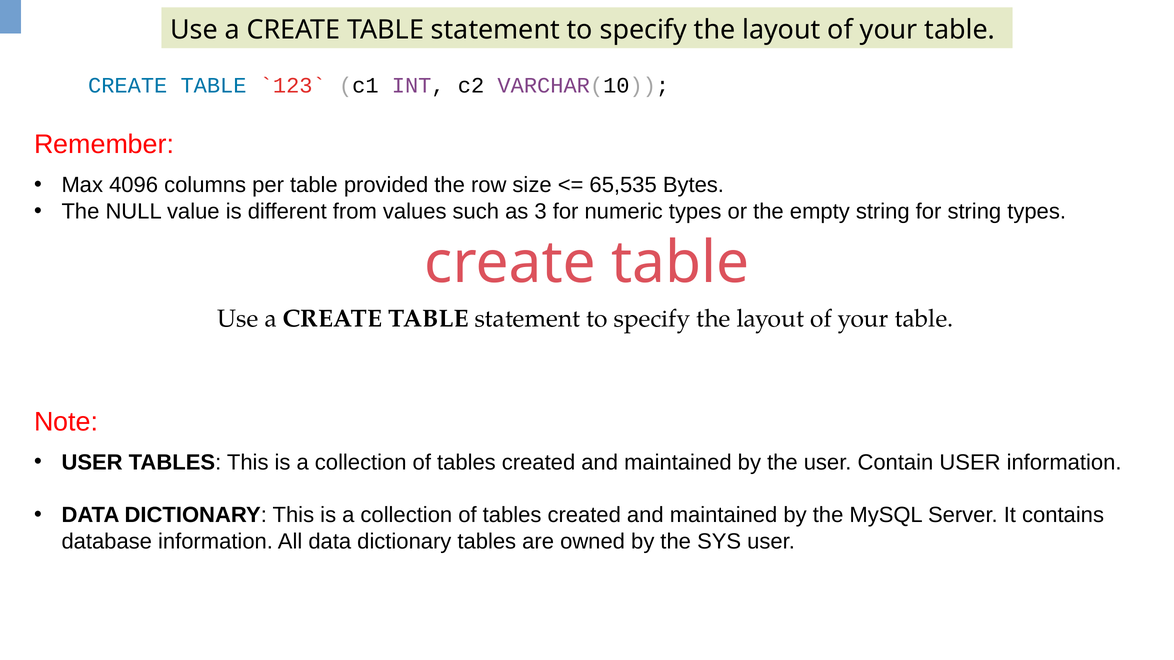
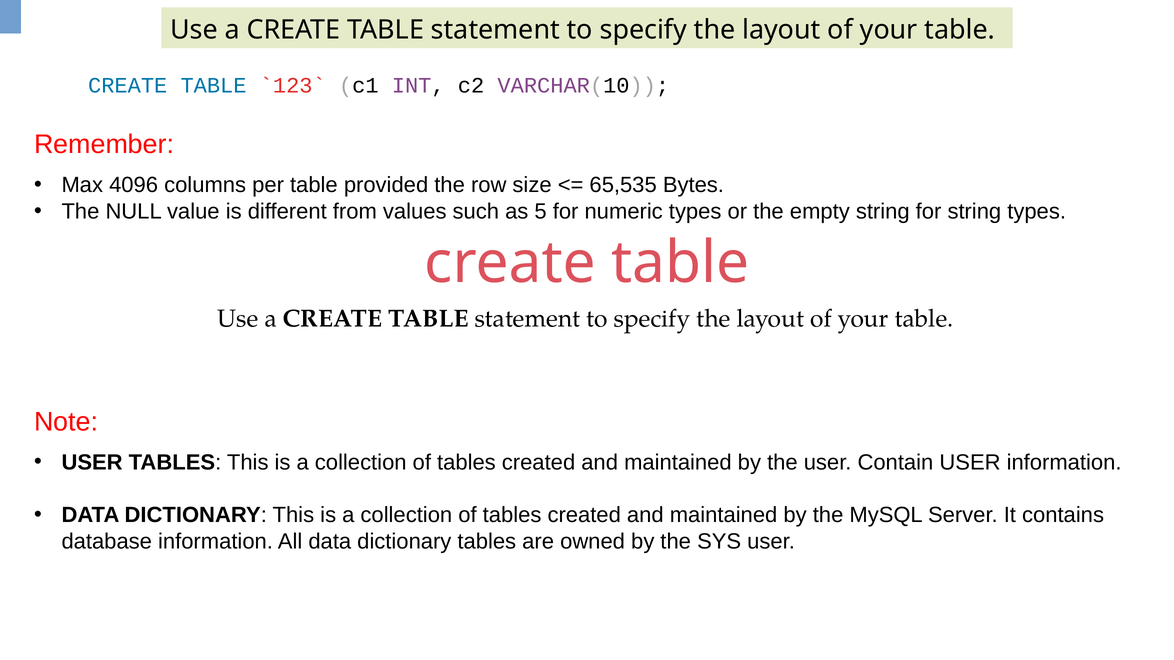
3: 3 -> 5
